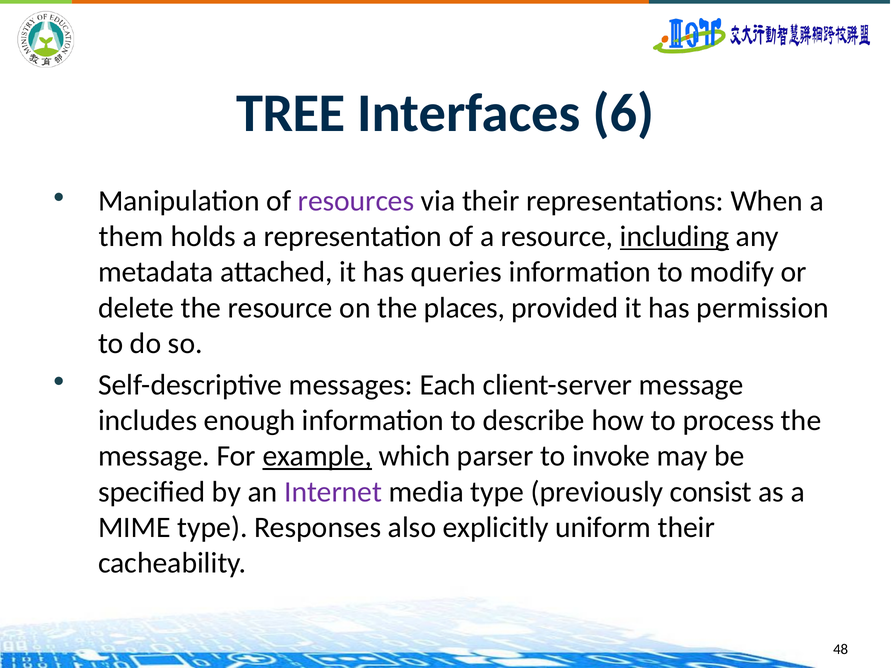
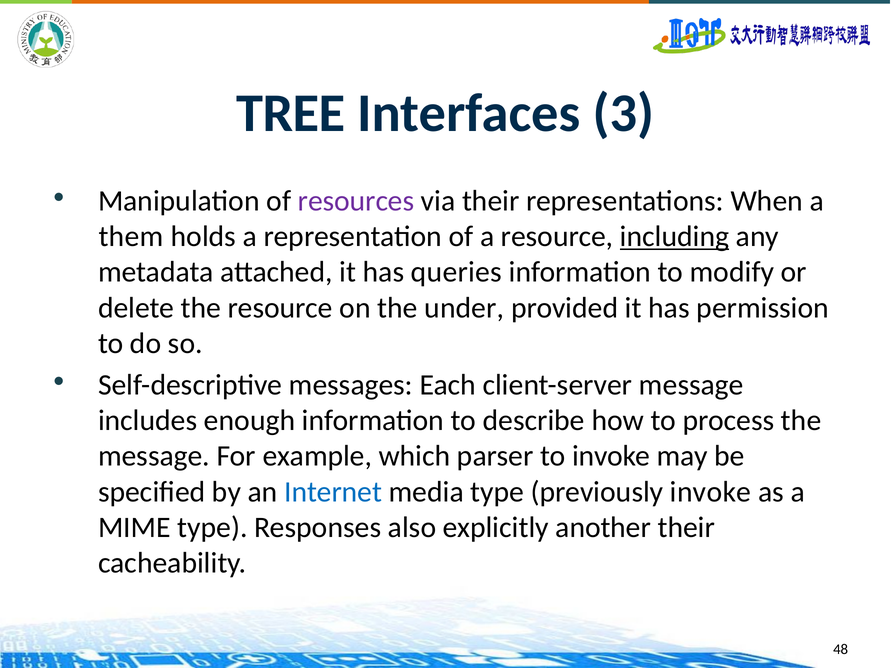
6: 6 -> 3
places: places -> under
example underline: present -> none
Internet colour: purple -> blue
previously consist: consist -> invoke
uniform: uniform -> another
